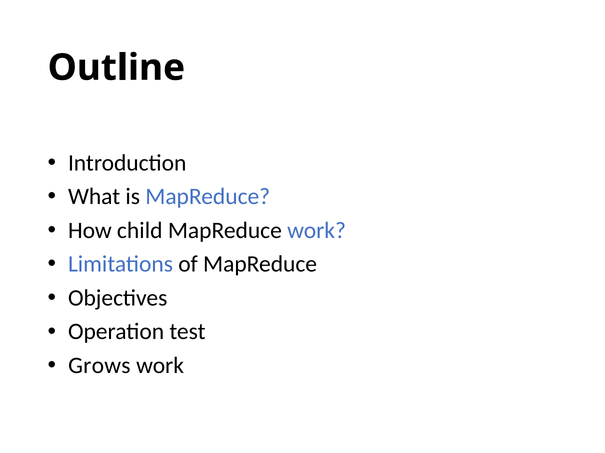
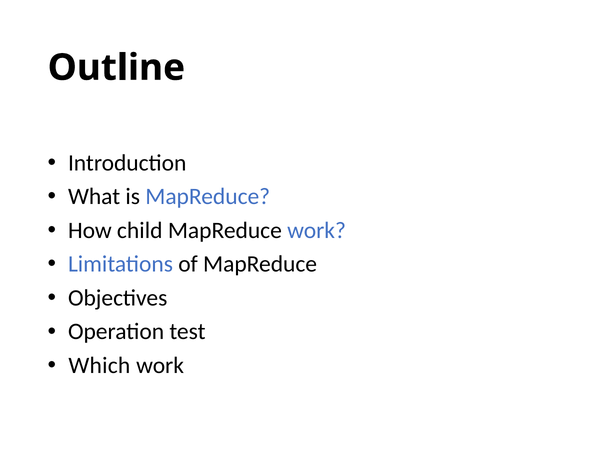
Grows: Grows -> Which
